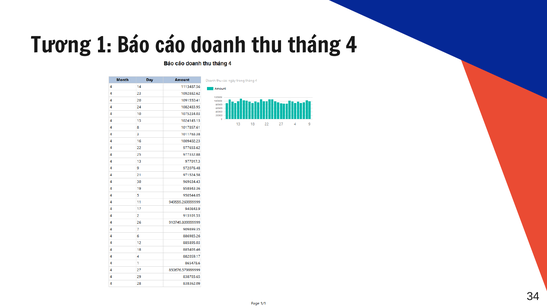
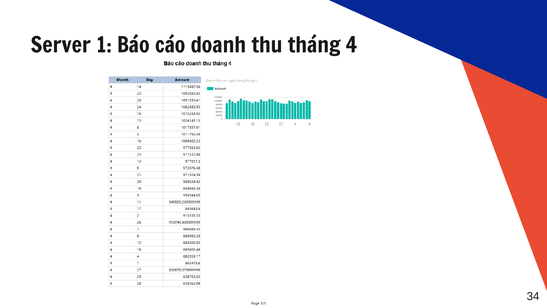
Tương: Tương -> Server
